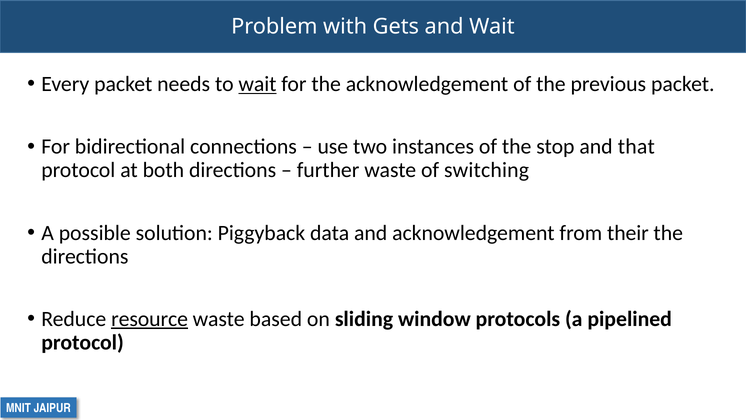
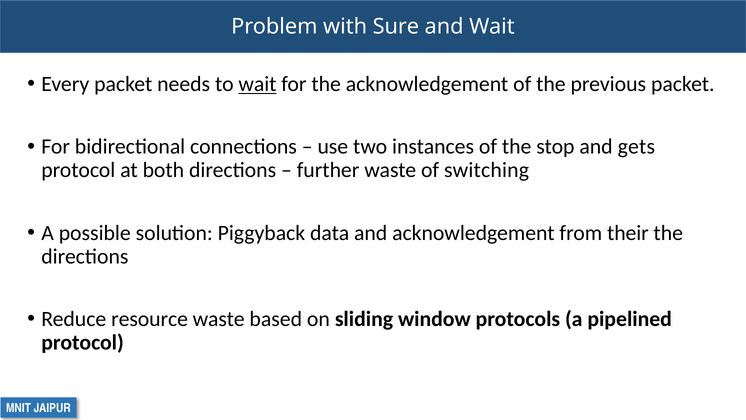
Gets: Gets -> Sure
that: that -> gets
resource underline: present -> none
